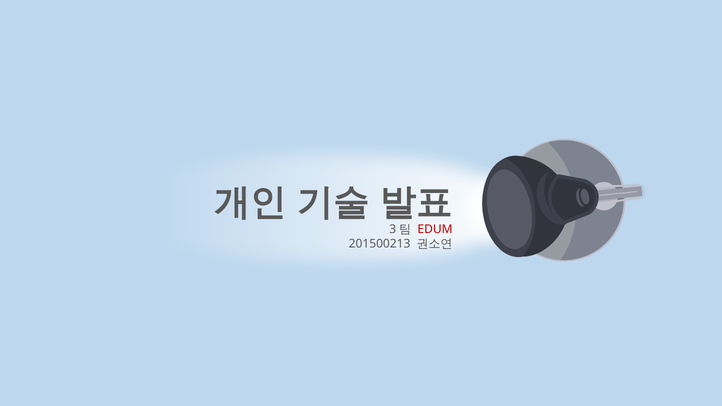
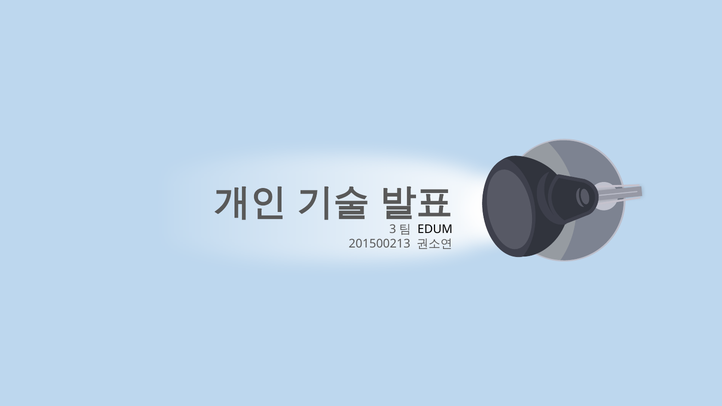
EDUM colour: red -> black
